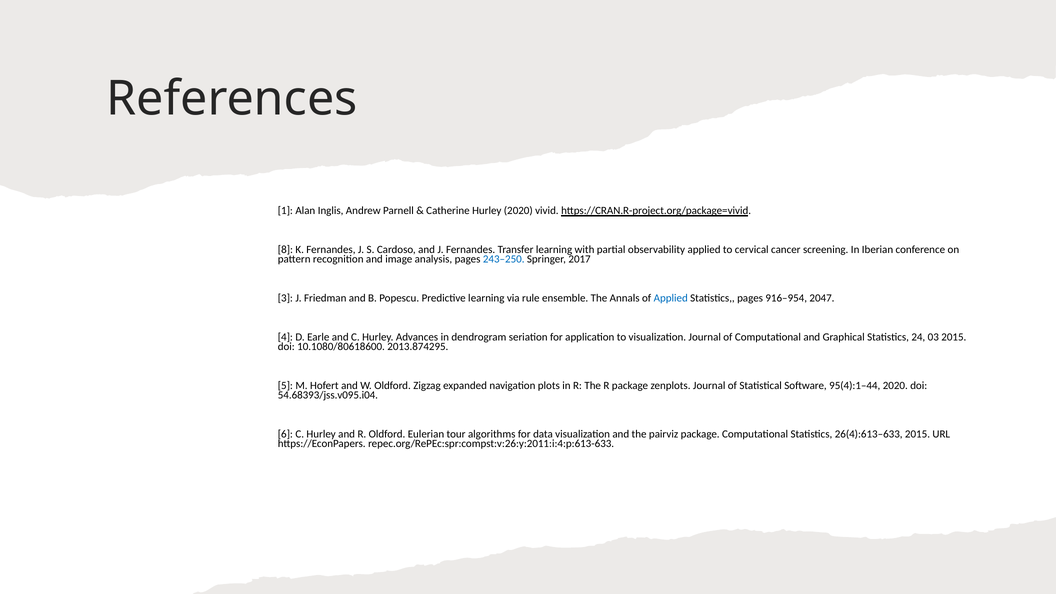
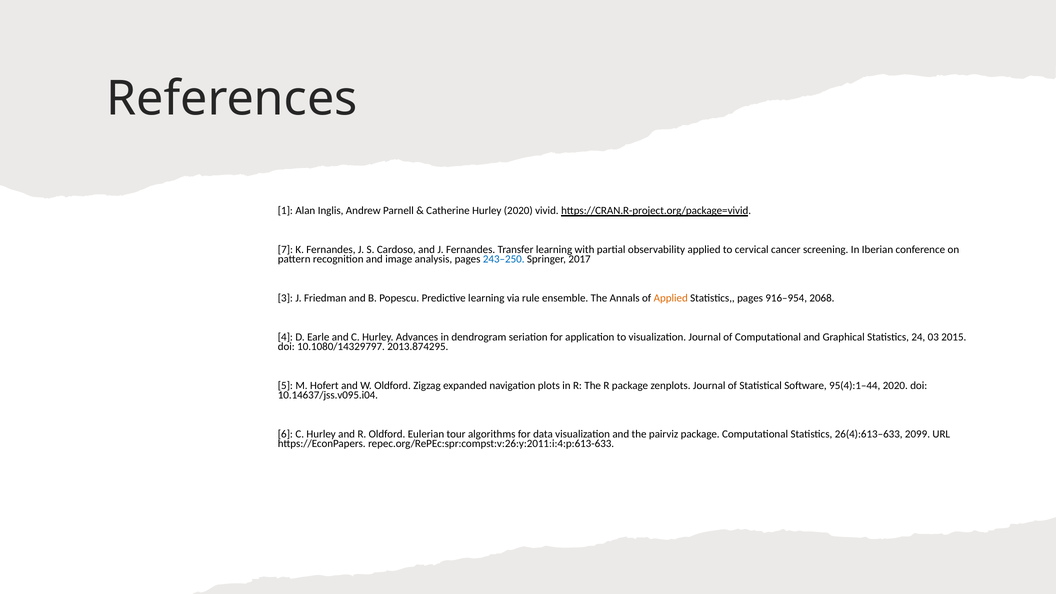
8: 8 -> 7
Applied at (671, 298) colour: blue -> orange
2047: 2047 -> 2068
10.1080/80618600: 10.1080/80618600 -> 10.1080/14329797
54.68393/jss.v095.i04: 54.68393/jss.v095.i04 -> 10.14637/jss.v095.i04
26(4):613–633 2015: 2015 -> 2099
